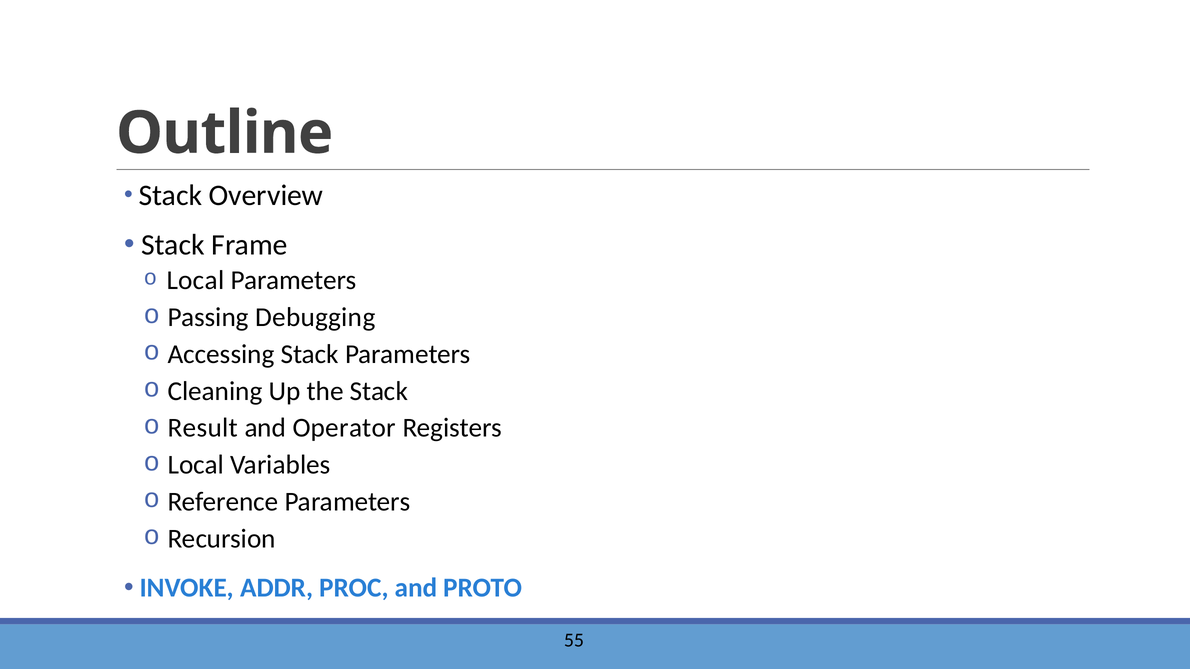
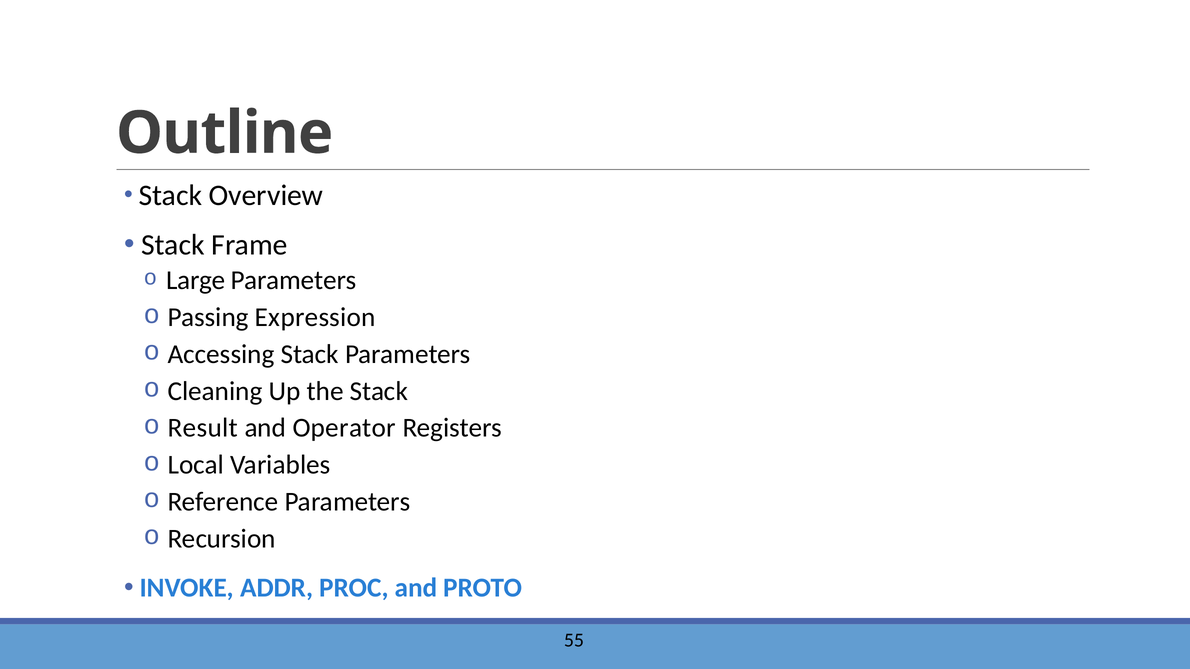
Local at (195, 281): Local -> Large
Debugging: Debugging -> Expression
